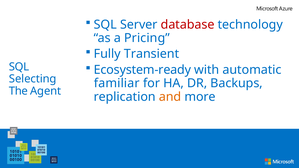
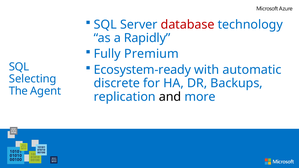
Pricing: Pricing -> Rapidly
Transient: Transient -> Premium
familiar: familiar -> discrete
and colour: orange -> black
